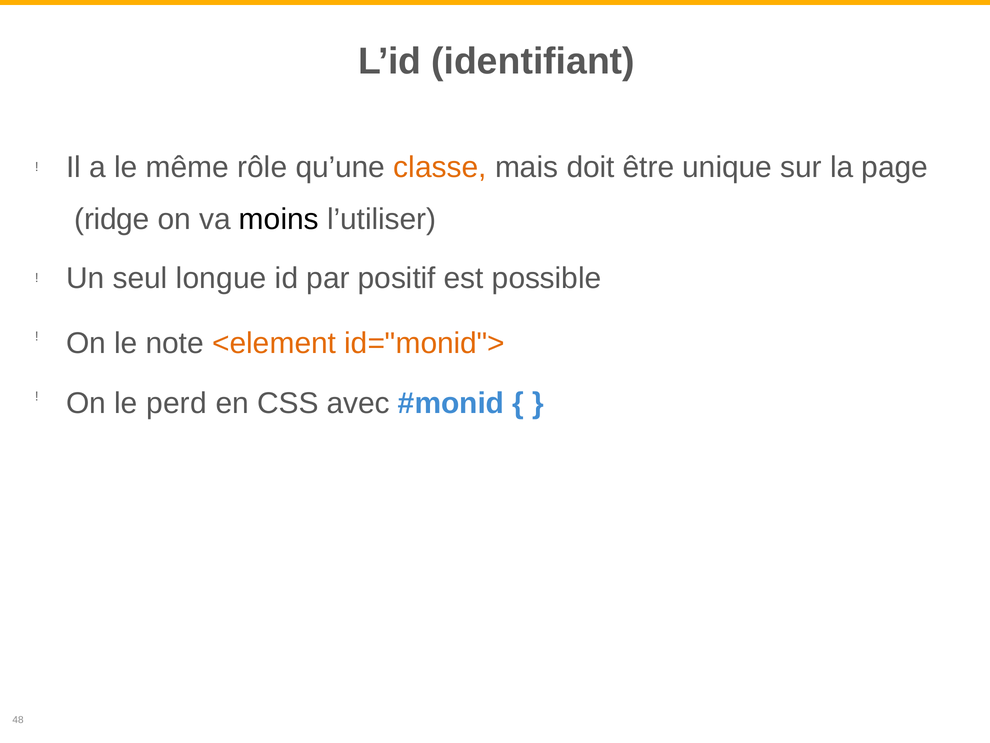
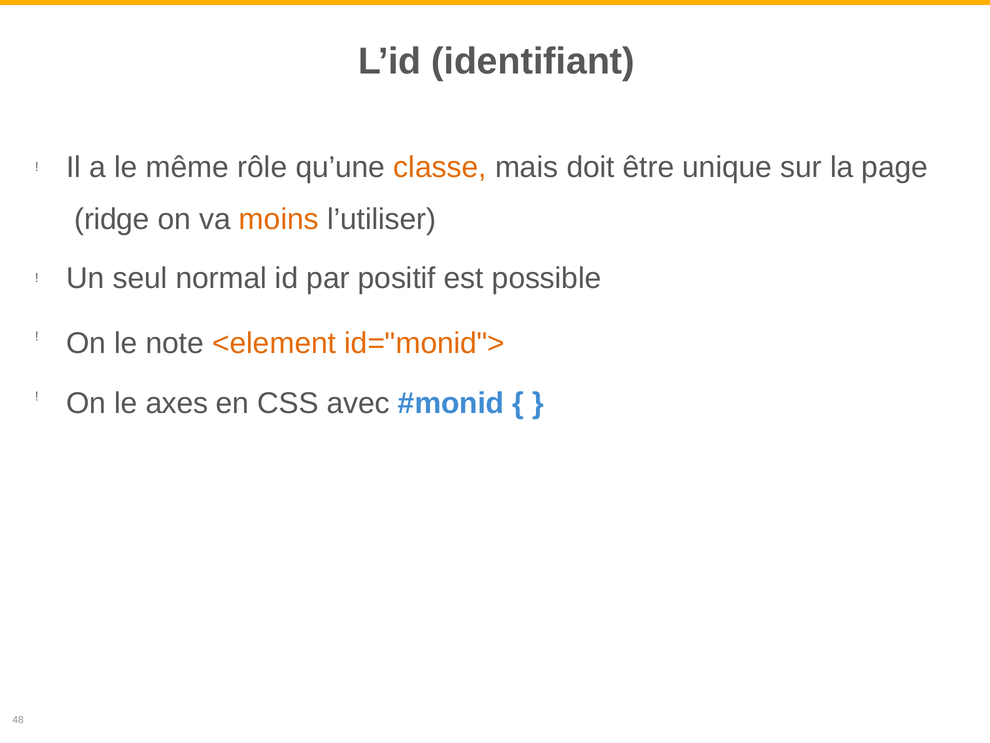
moins colour: black -> orange
longue: longue -> normal
perd: perd -> axes
